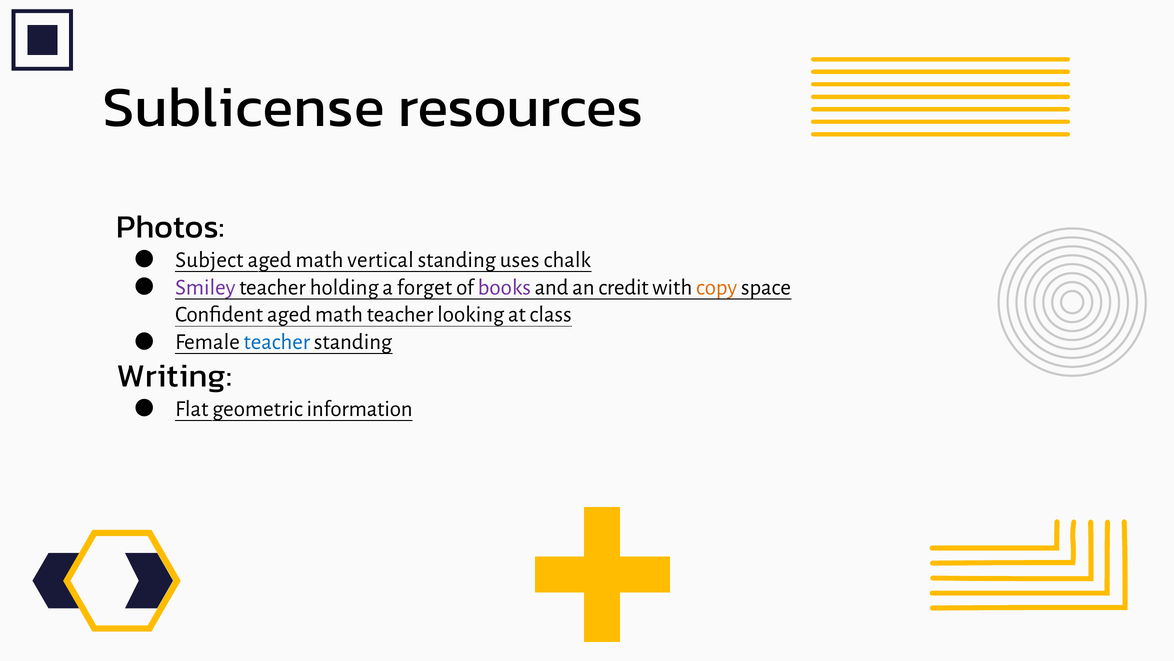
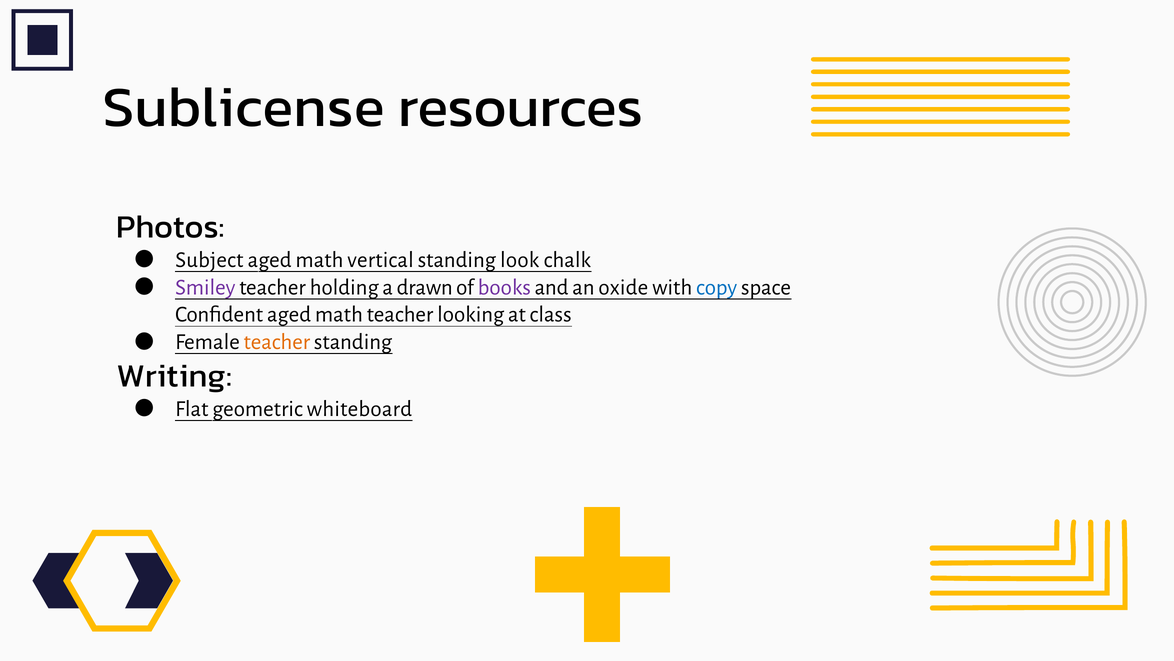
uses: uses -> look
forget: forget -> drawn
credit: credit -> oxide
copy colour: orange -> blue
teacher at (277, 342) colour: blue -> orange
information: information -> whiteboard
